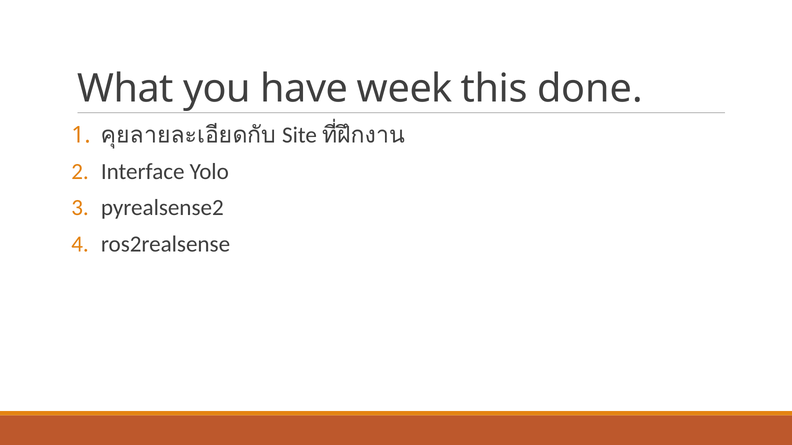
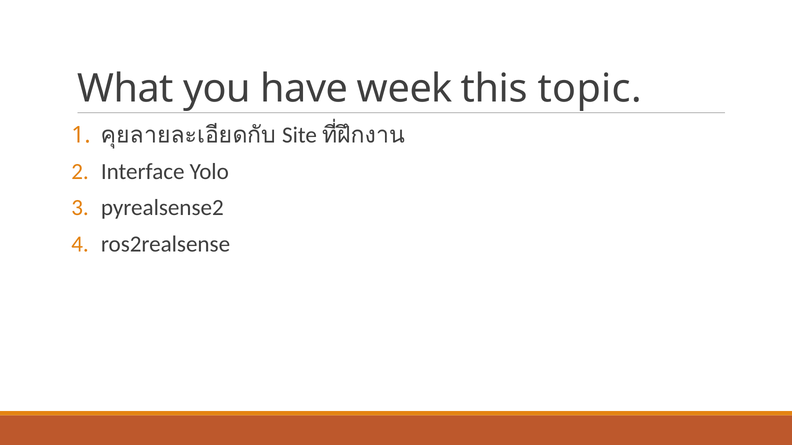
done: done -> topic
